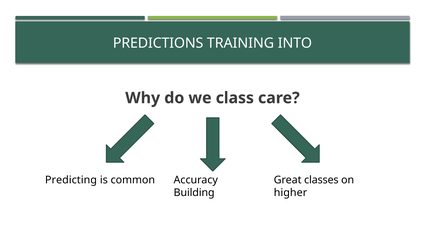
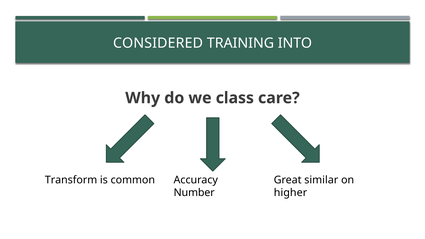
PREDICTIONS: PREDICTIONS -> CONSIDERED
Predicting: Predicting -> Transform
classes: classes -> similar
Building: Building -> Number
